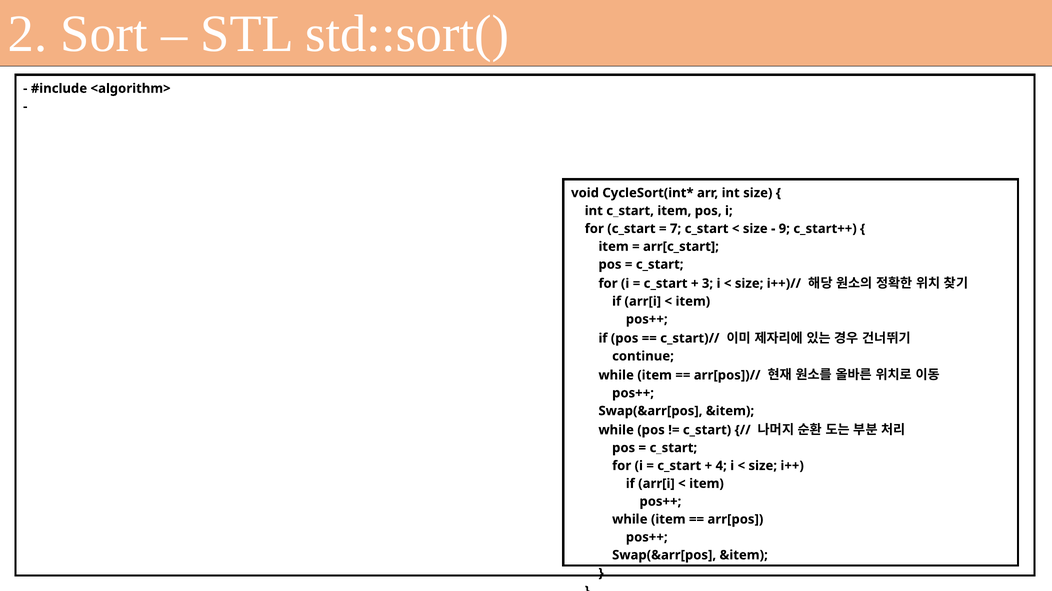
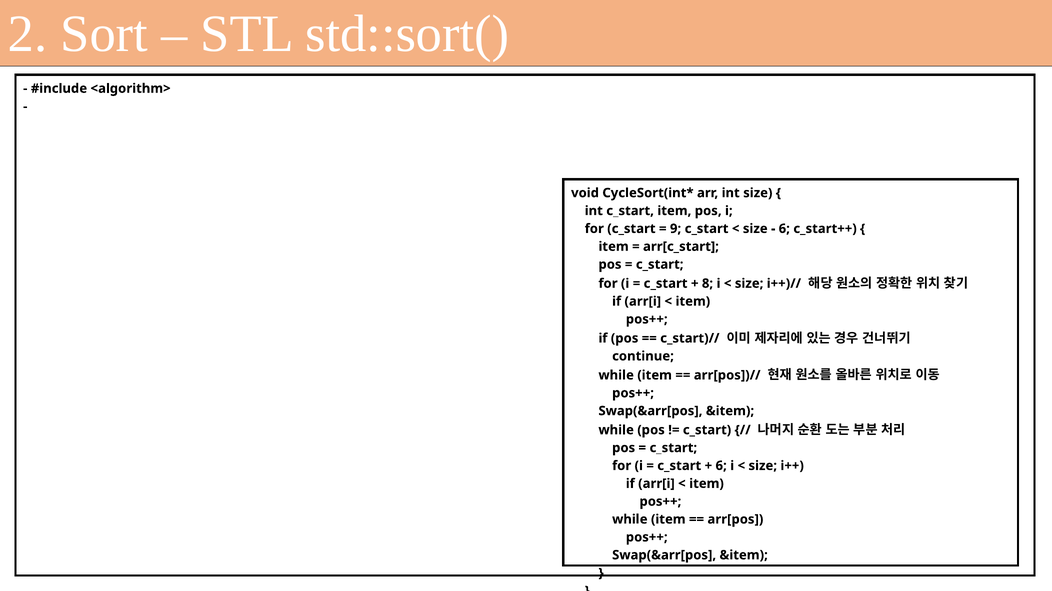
7: 7 -> 9
9 at (784, 229): 9 -> 6
3: 3 -> 8
4 at (721, 466): 4 -> 6
